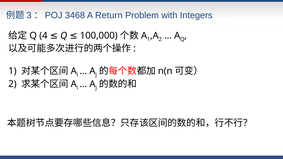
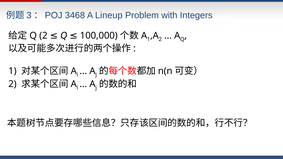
Return: Return -> Lineup
Q 4: 4 -> 2
